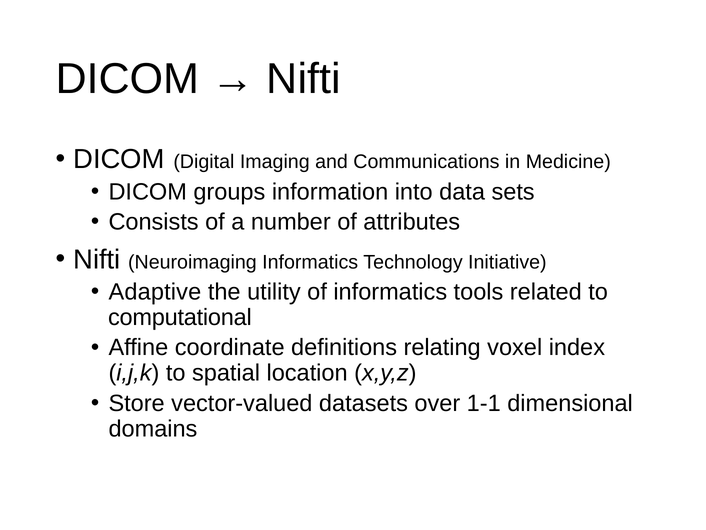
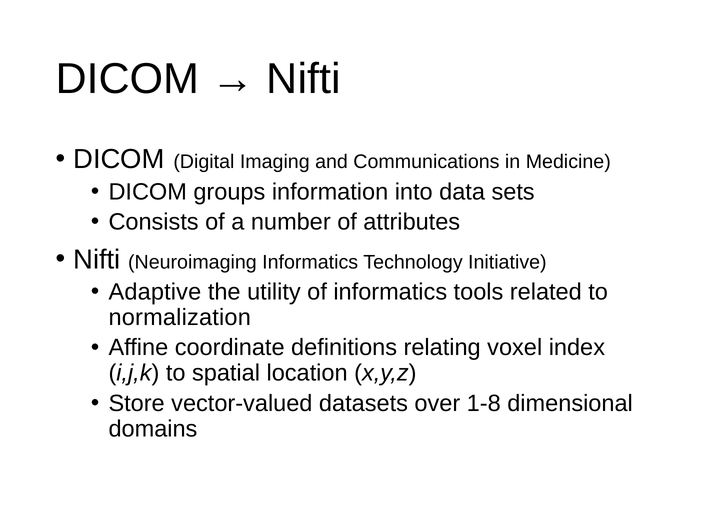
computational: computational -> normalization
1-1: 1-1 -> 1-8
